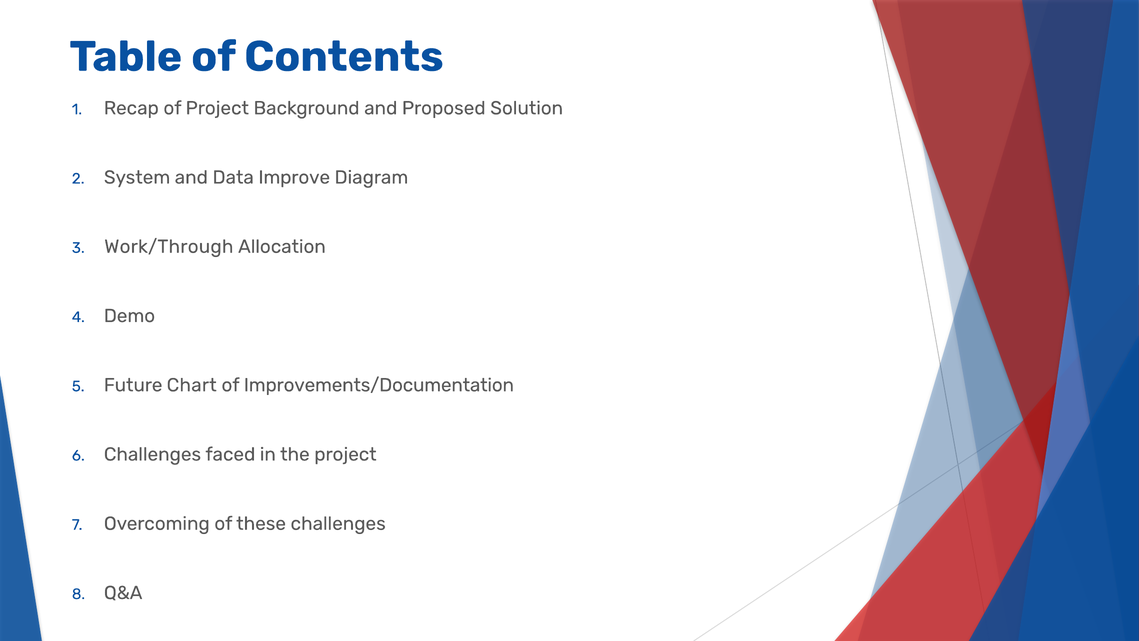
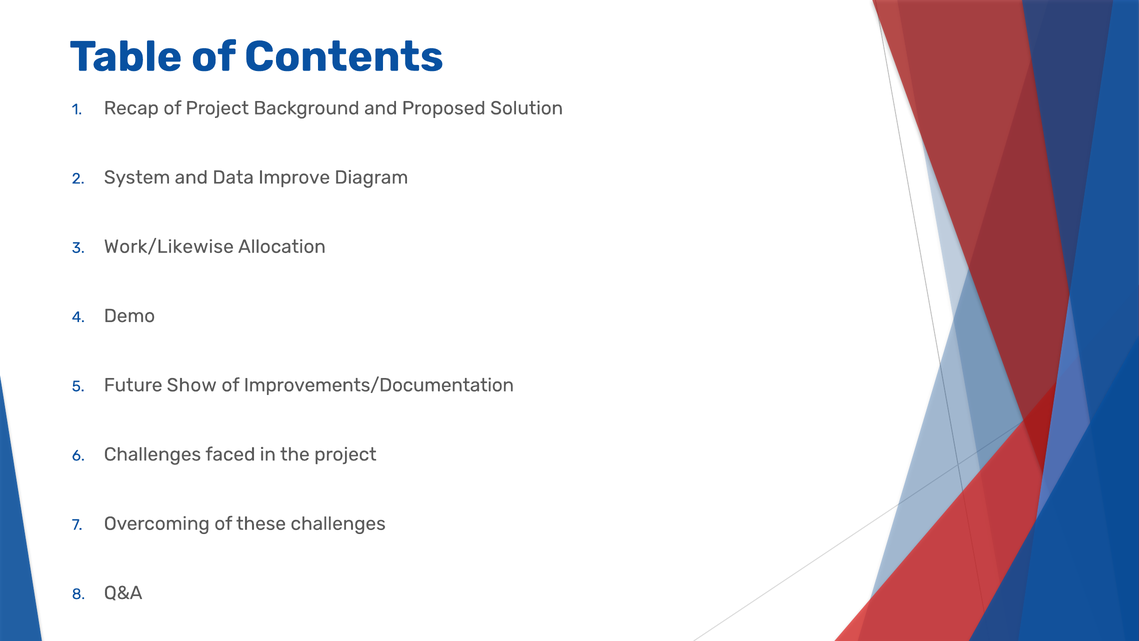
Work/Through: Work/Through -> Work/Likewise
Chart: Chart -> Show
